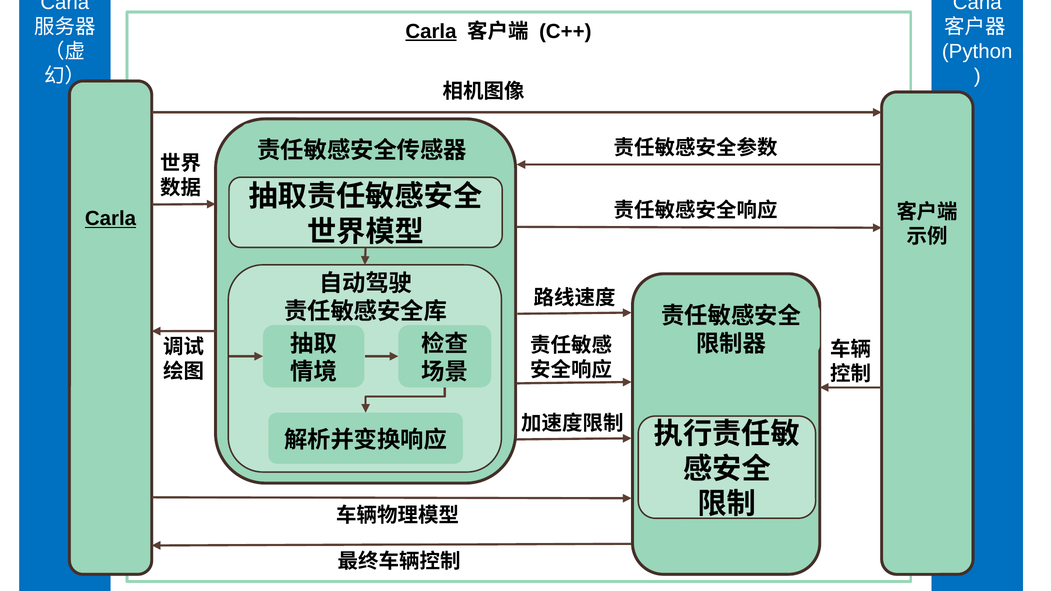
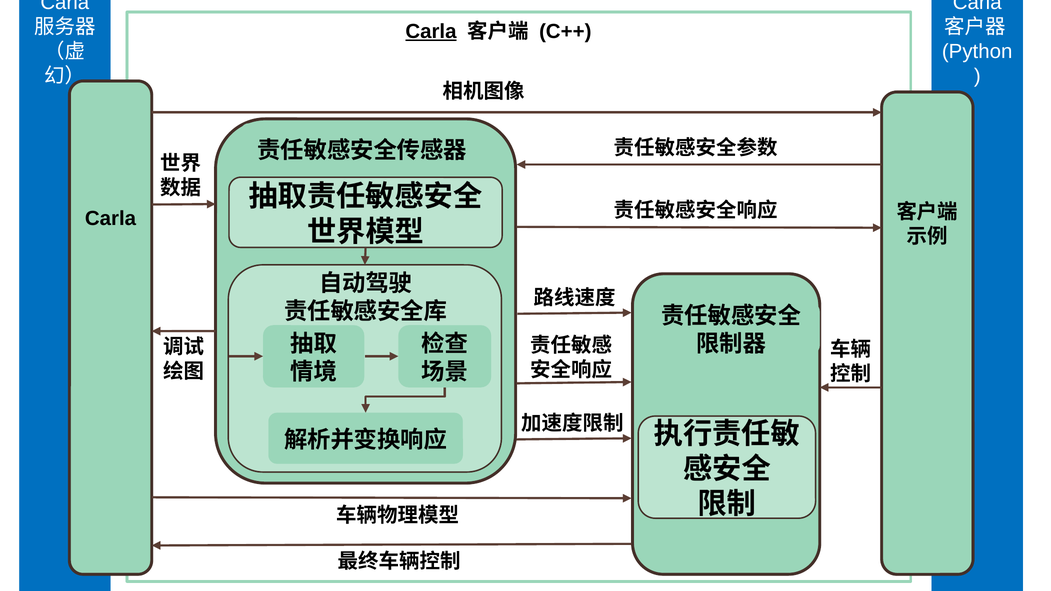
Carla at (110, 219) underline: present -> none
